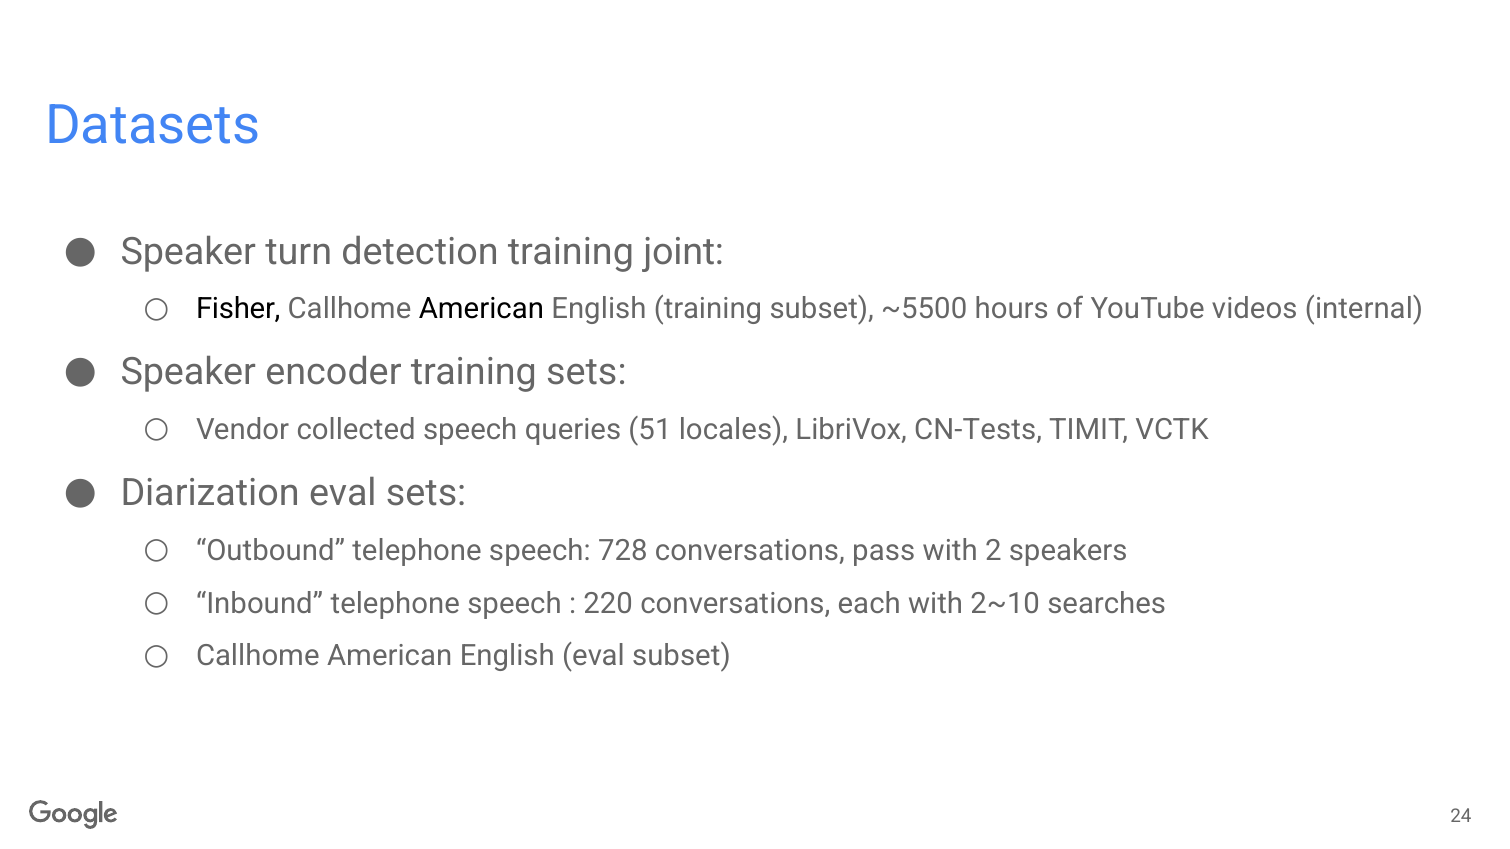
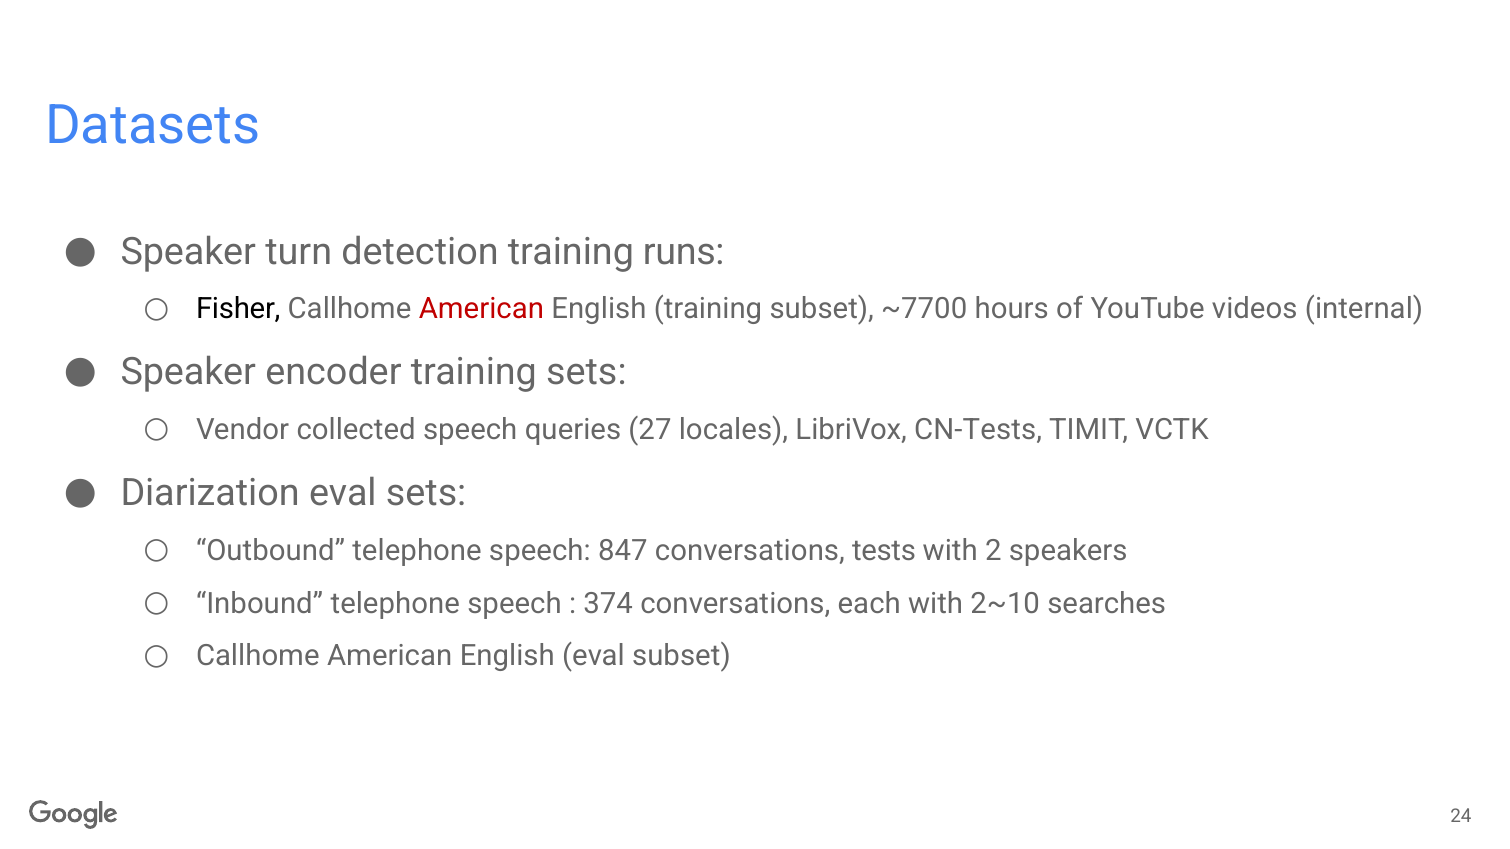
joint: joint -> runs
American at (481, 309) colour: black -> red
~5500: ~5500 -> ~7700
51: 51 -> 27
728: 728 -> 847
pass: pass -> tests
220: 220 -> 374
